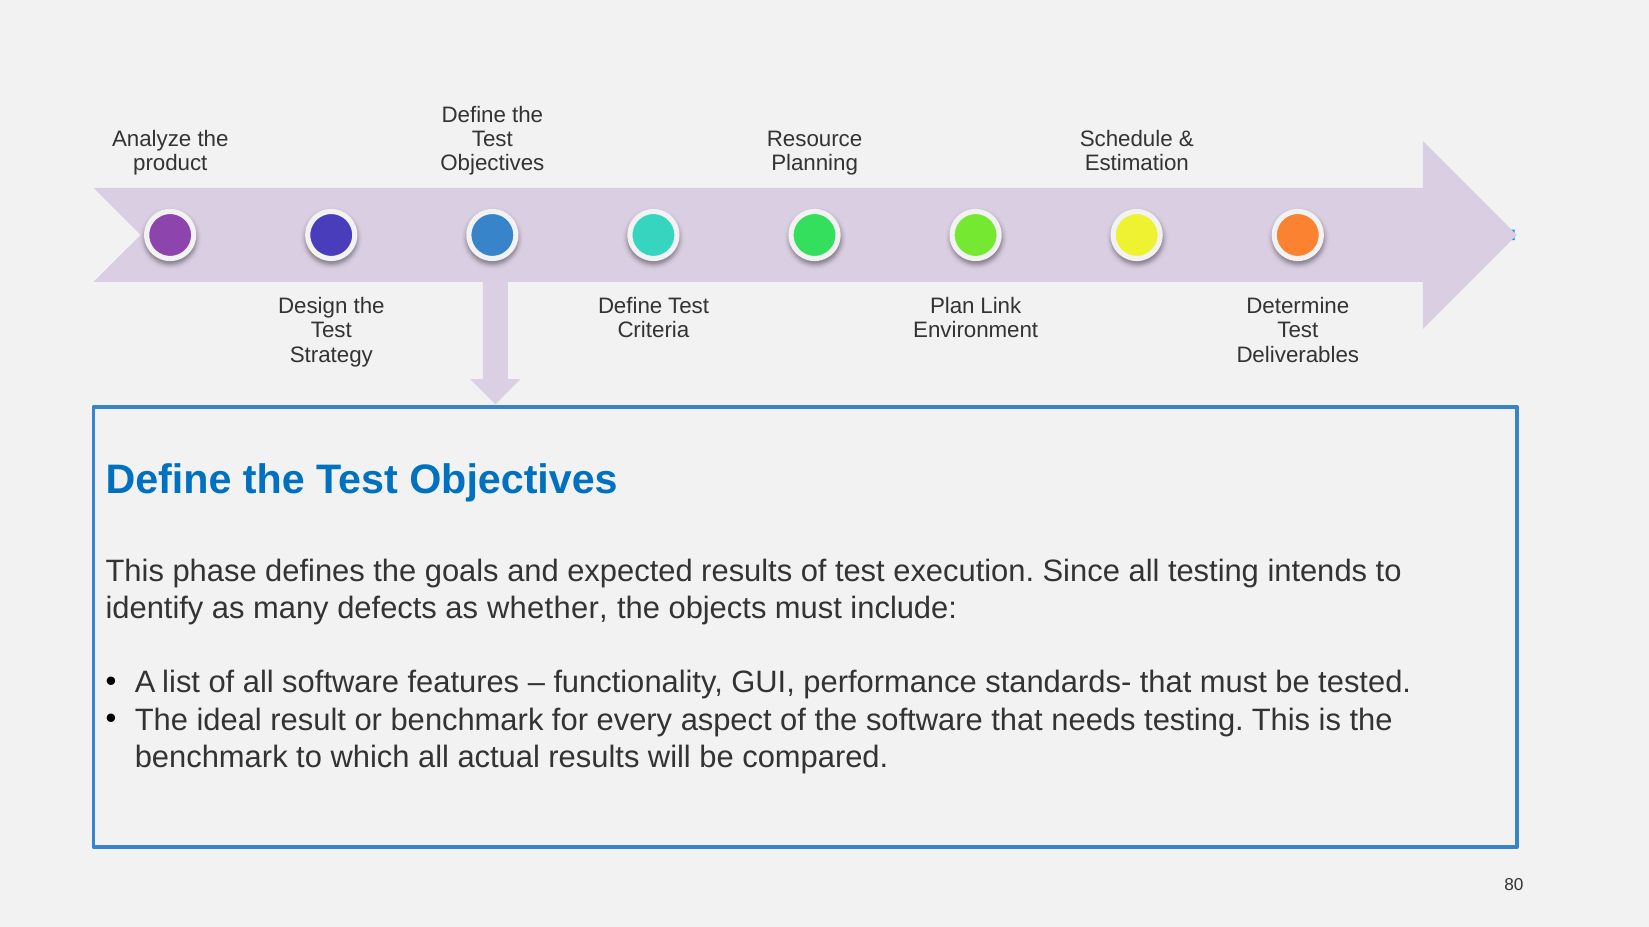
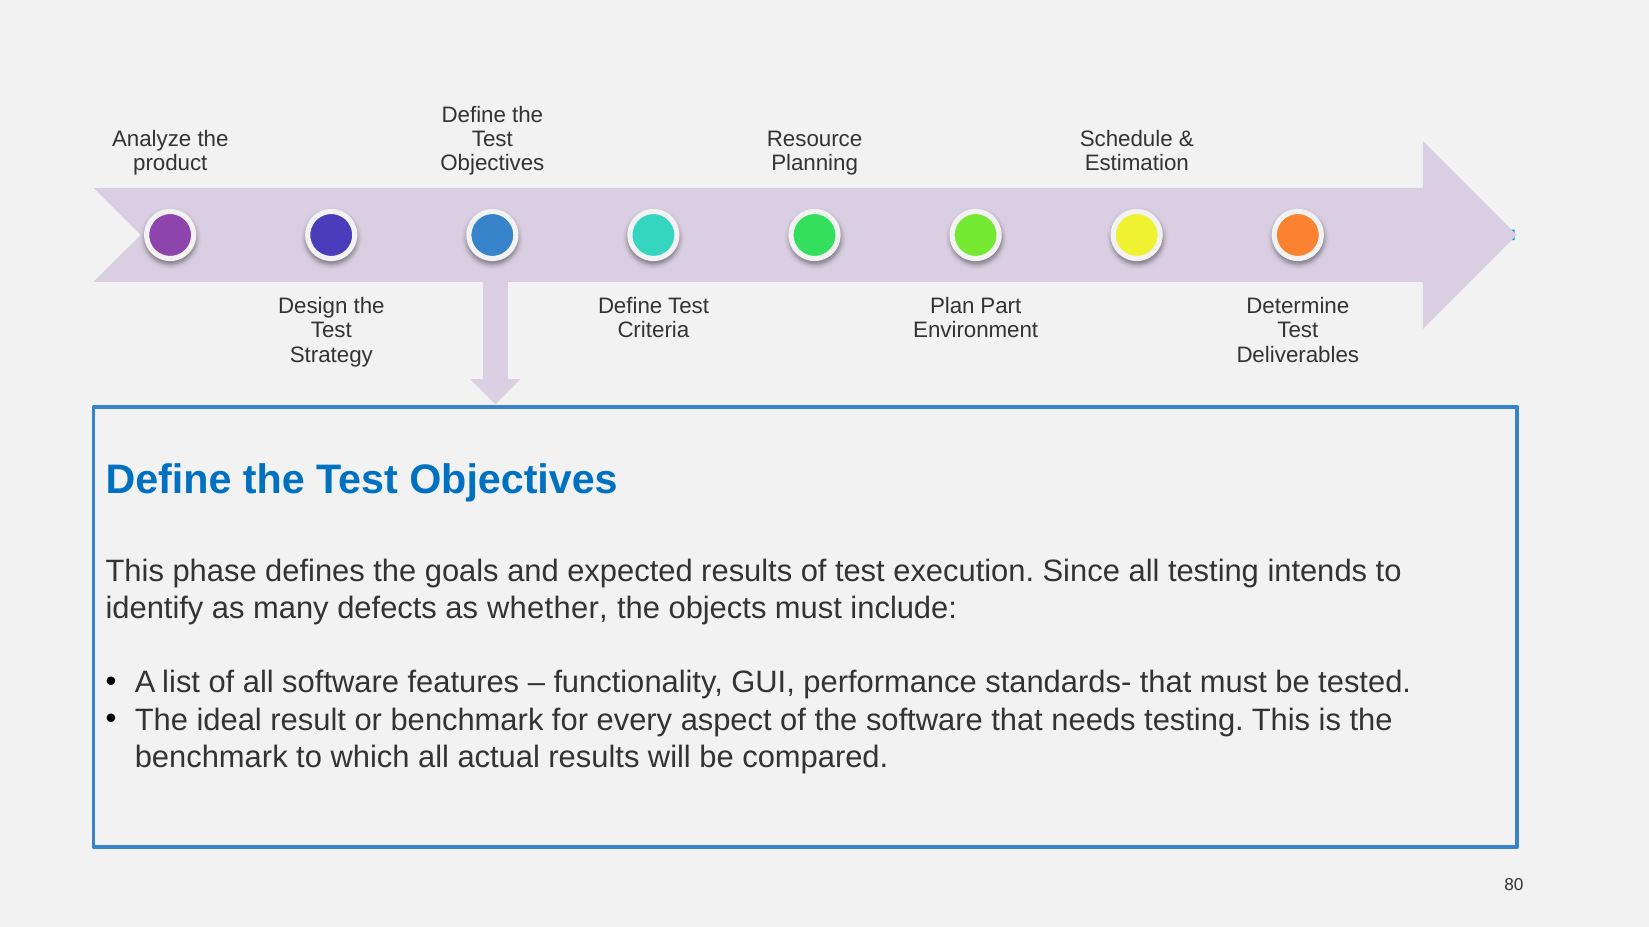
Link: Link -> Part
